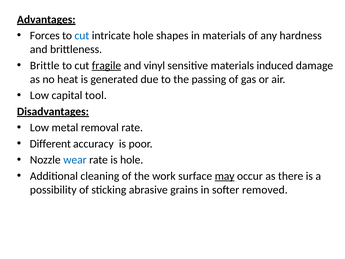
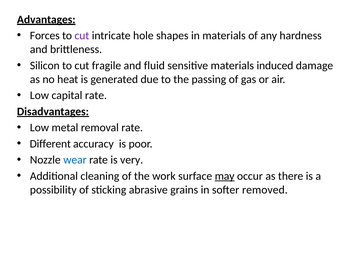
cut at (82, 36) colour: blue -> purple
Brittle: Brittle -> Silicon
fragile underline: present -> none
vinyl: vinyl -> fluid
capital tool: tool -> rate
is hole: hole -> very
